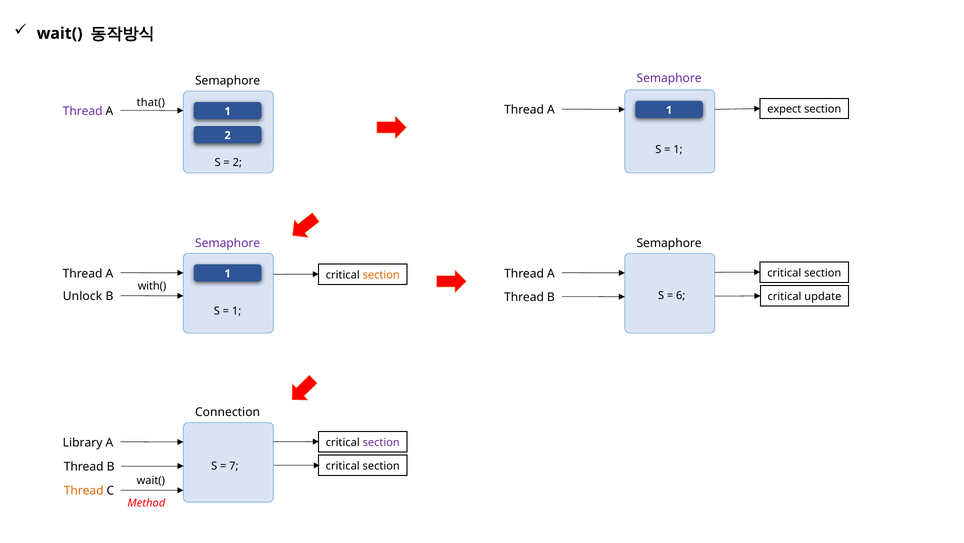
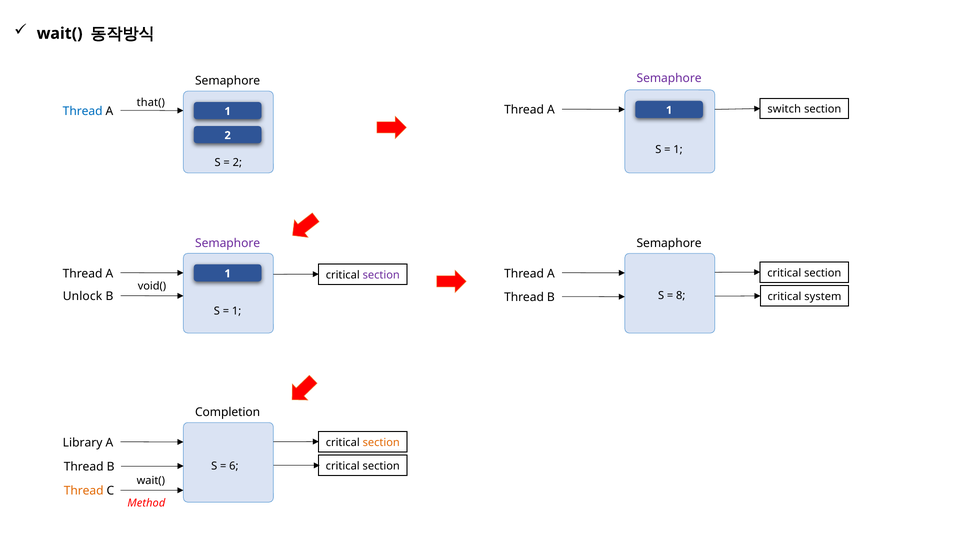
expect: expect -> switch
Thread at (83, 111) colour: purple -> blue
section at (381, 275) colour: orange -> purple
with(: with( -> void(
6: 6 -> 8
update: update -> system
Connection: Connection -> Completion
section at (381, 442) colour: purple -> orange
7: 7 -> 6
